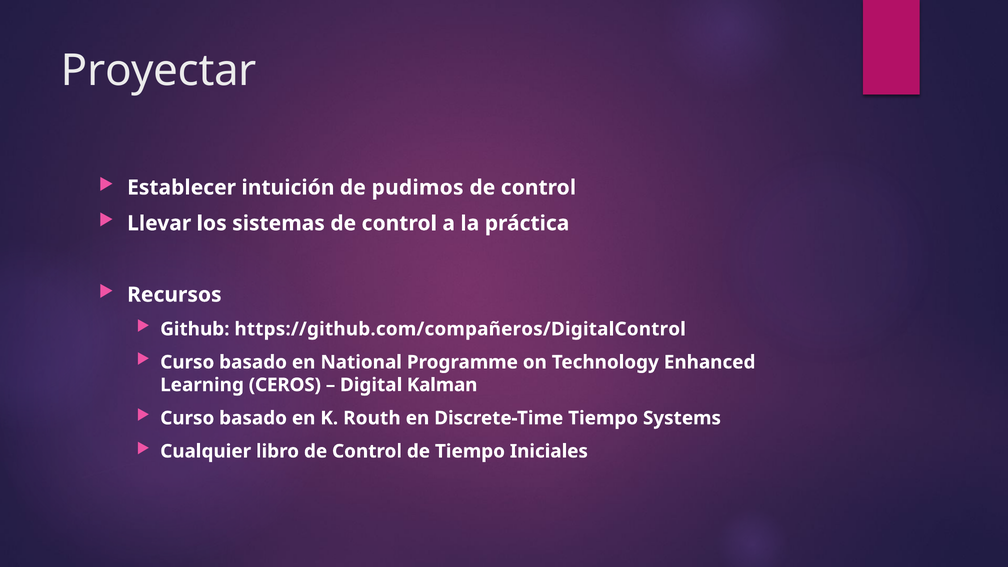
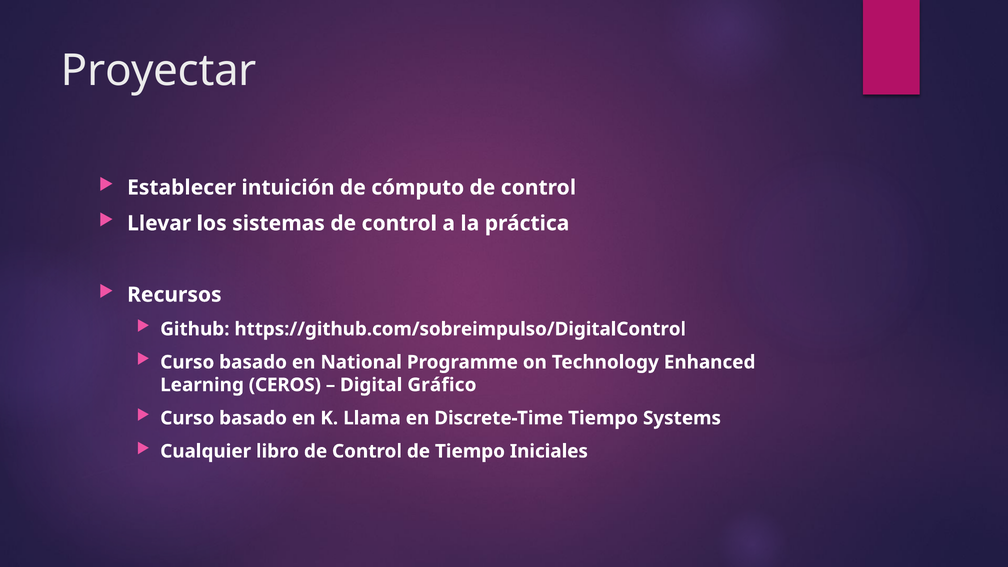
pudimos: pudimos -> cómputo
https://github.com/compañeros/DigitalControl: https://github.com/compañeros/DigitalControl -> https://github.com/sobreimpulso/DigitalControl
Kalman: Kalman -> Gráfico
Routh: Routh -> Llama
